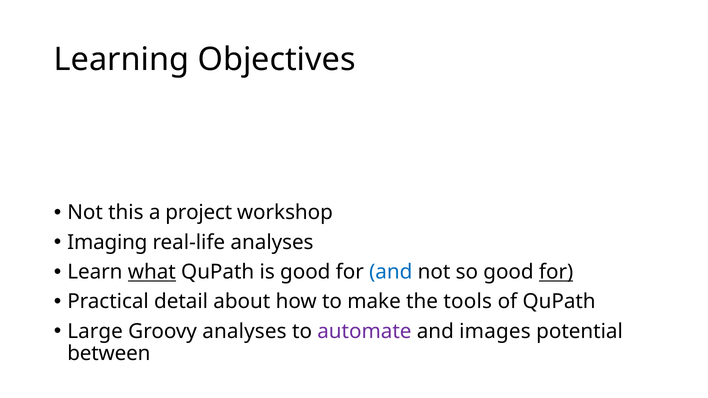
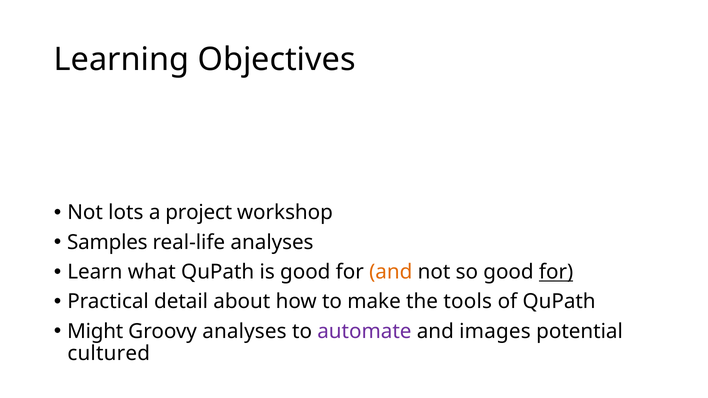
this: this -> lots
Imaging: Imaging -> Samples
what underline: present -> none
and at (391, 272) colour: blue -> orange
Large: Large -> Might
between: between -> cultured
